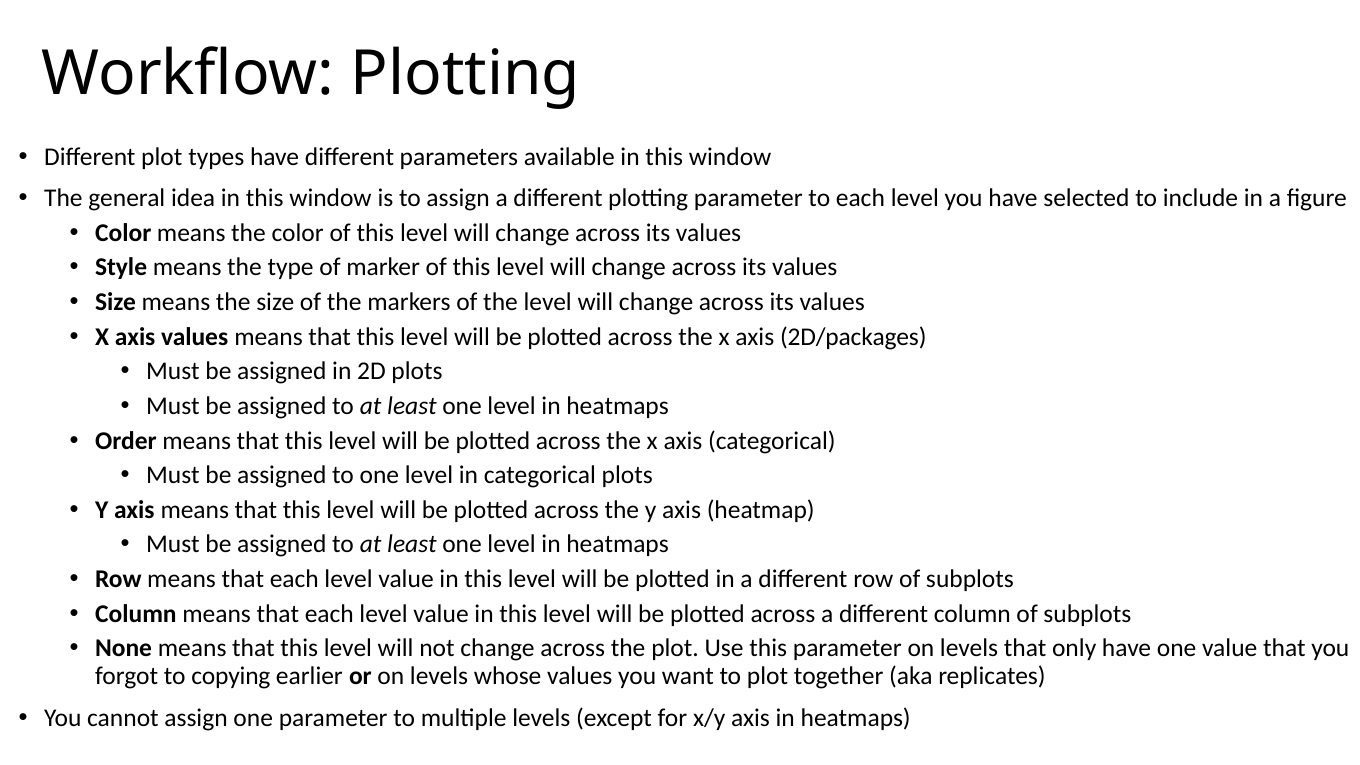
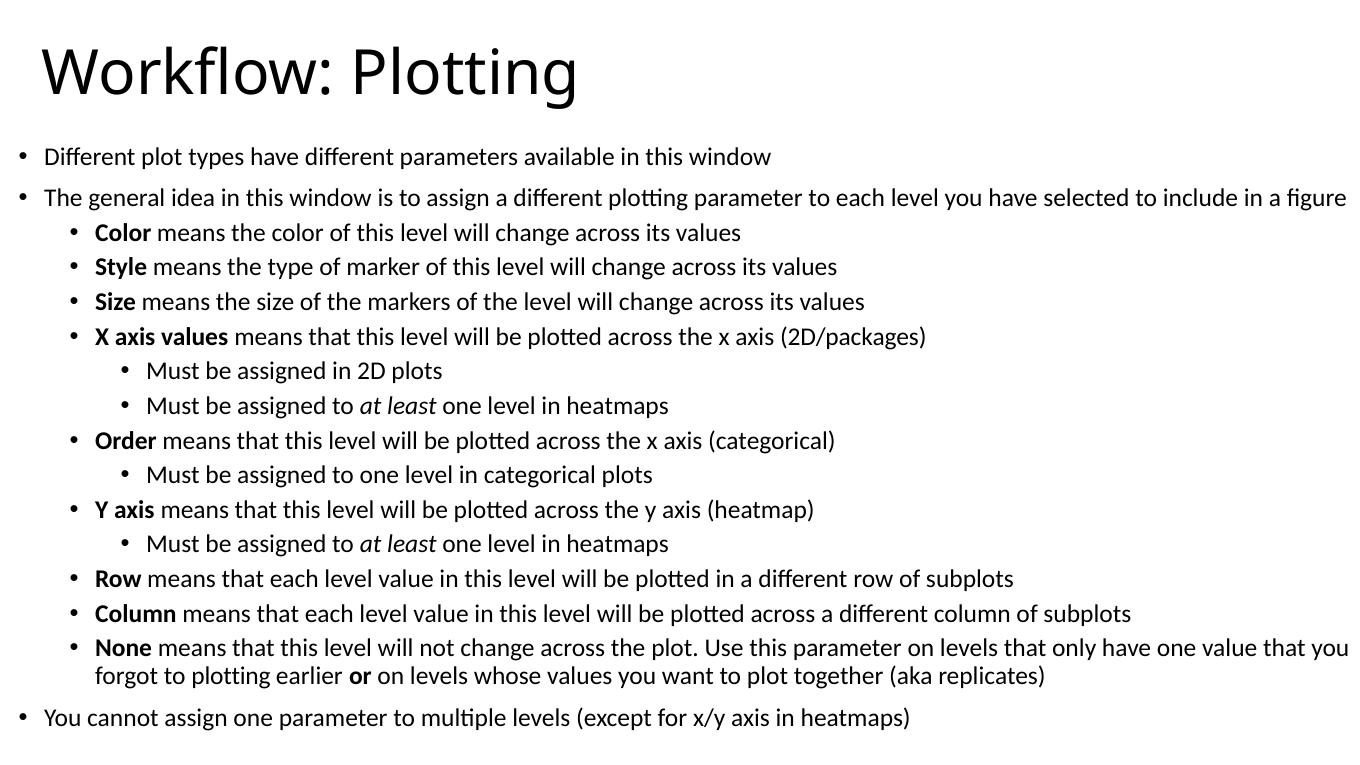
to copying: copying -> plotting
